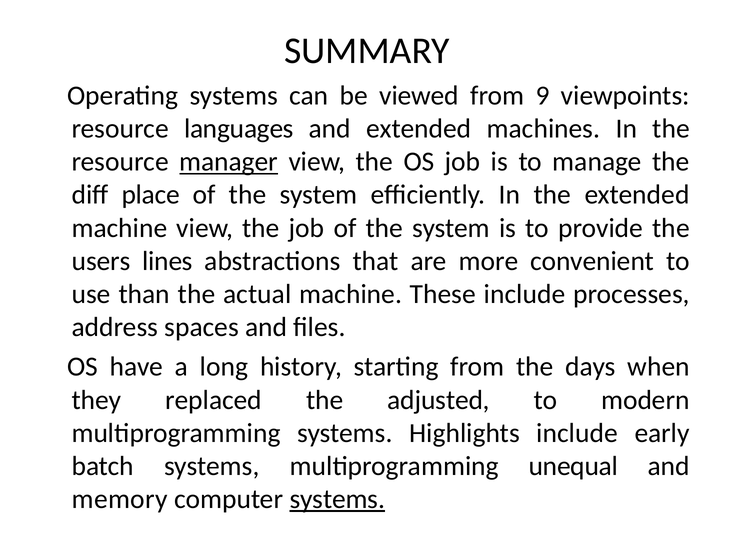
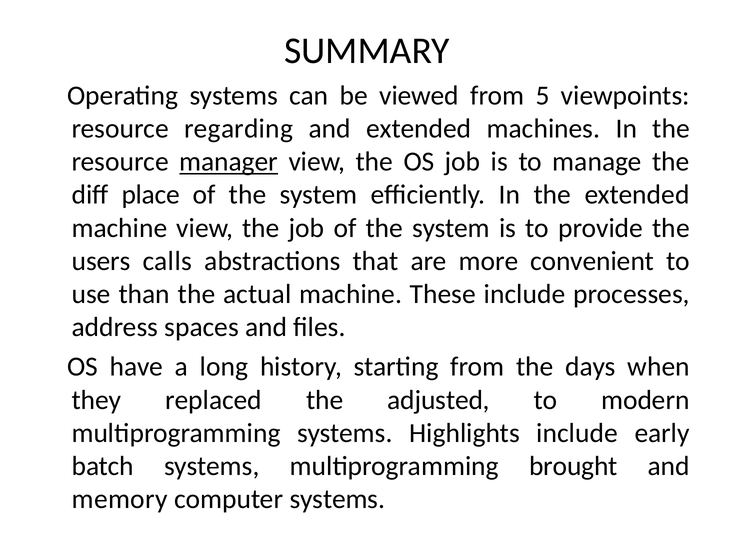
9: 9 -> 5
languages: languages -> regarding
lines: lines -> calls
unequal: unequal -> brought
systems at (337, 499) underline: present -> none
